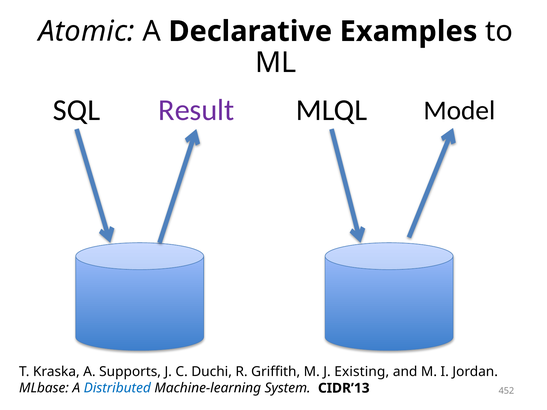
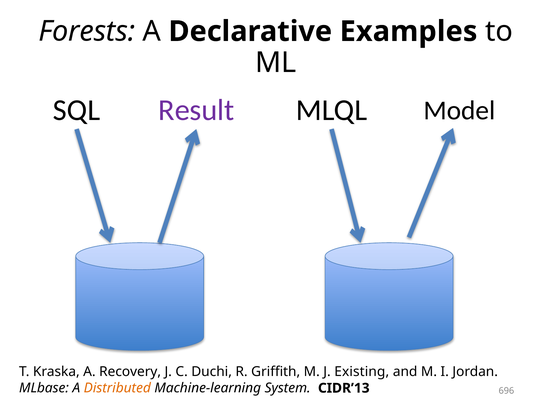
Atomic: Atomic -> Forests
Supports: Supports -> Recovery
Distributed colour: blue -> orange
452: 452 -> 696
